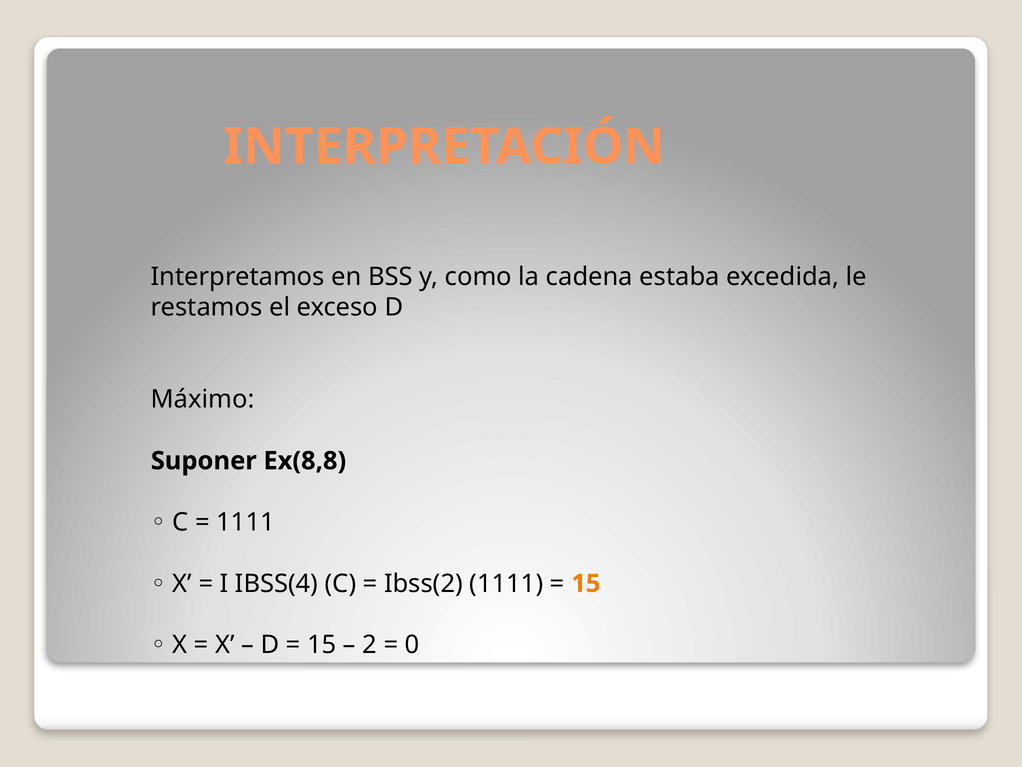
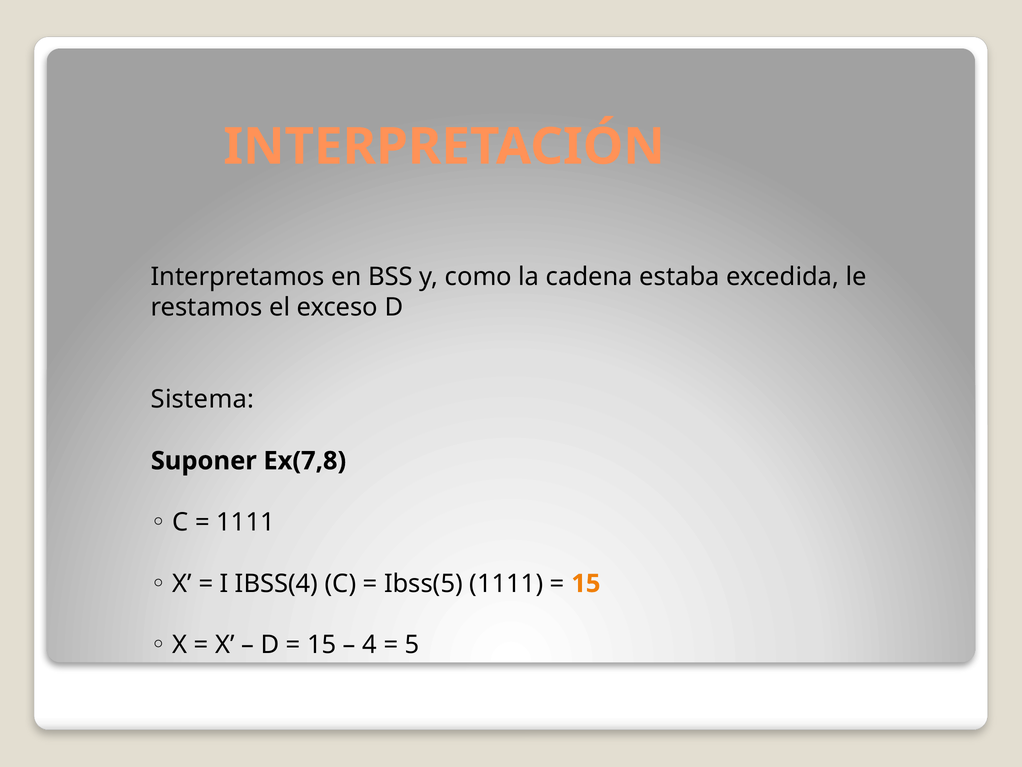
Máximo: Máximo -> Sistema
Ex(8,8: Ex(8,8 -> Ex(7,8
Ibss(2: Ibss(2 -> Ibss(5
2: 2 -> 4
0: 0 -> 5
